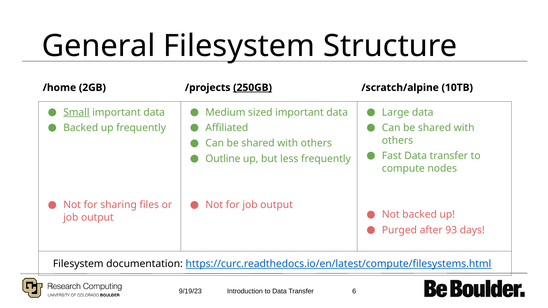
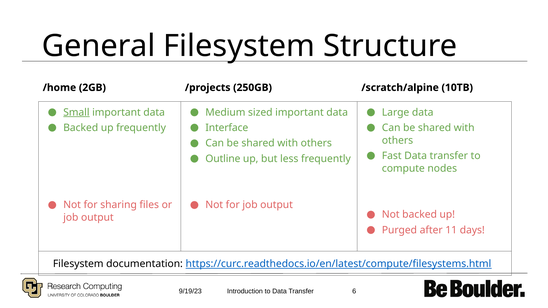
250GB underline: present -> none
Affiliated: Affiliated -> Interface
93: 93 -> 11
